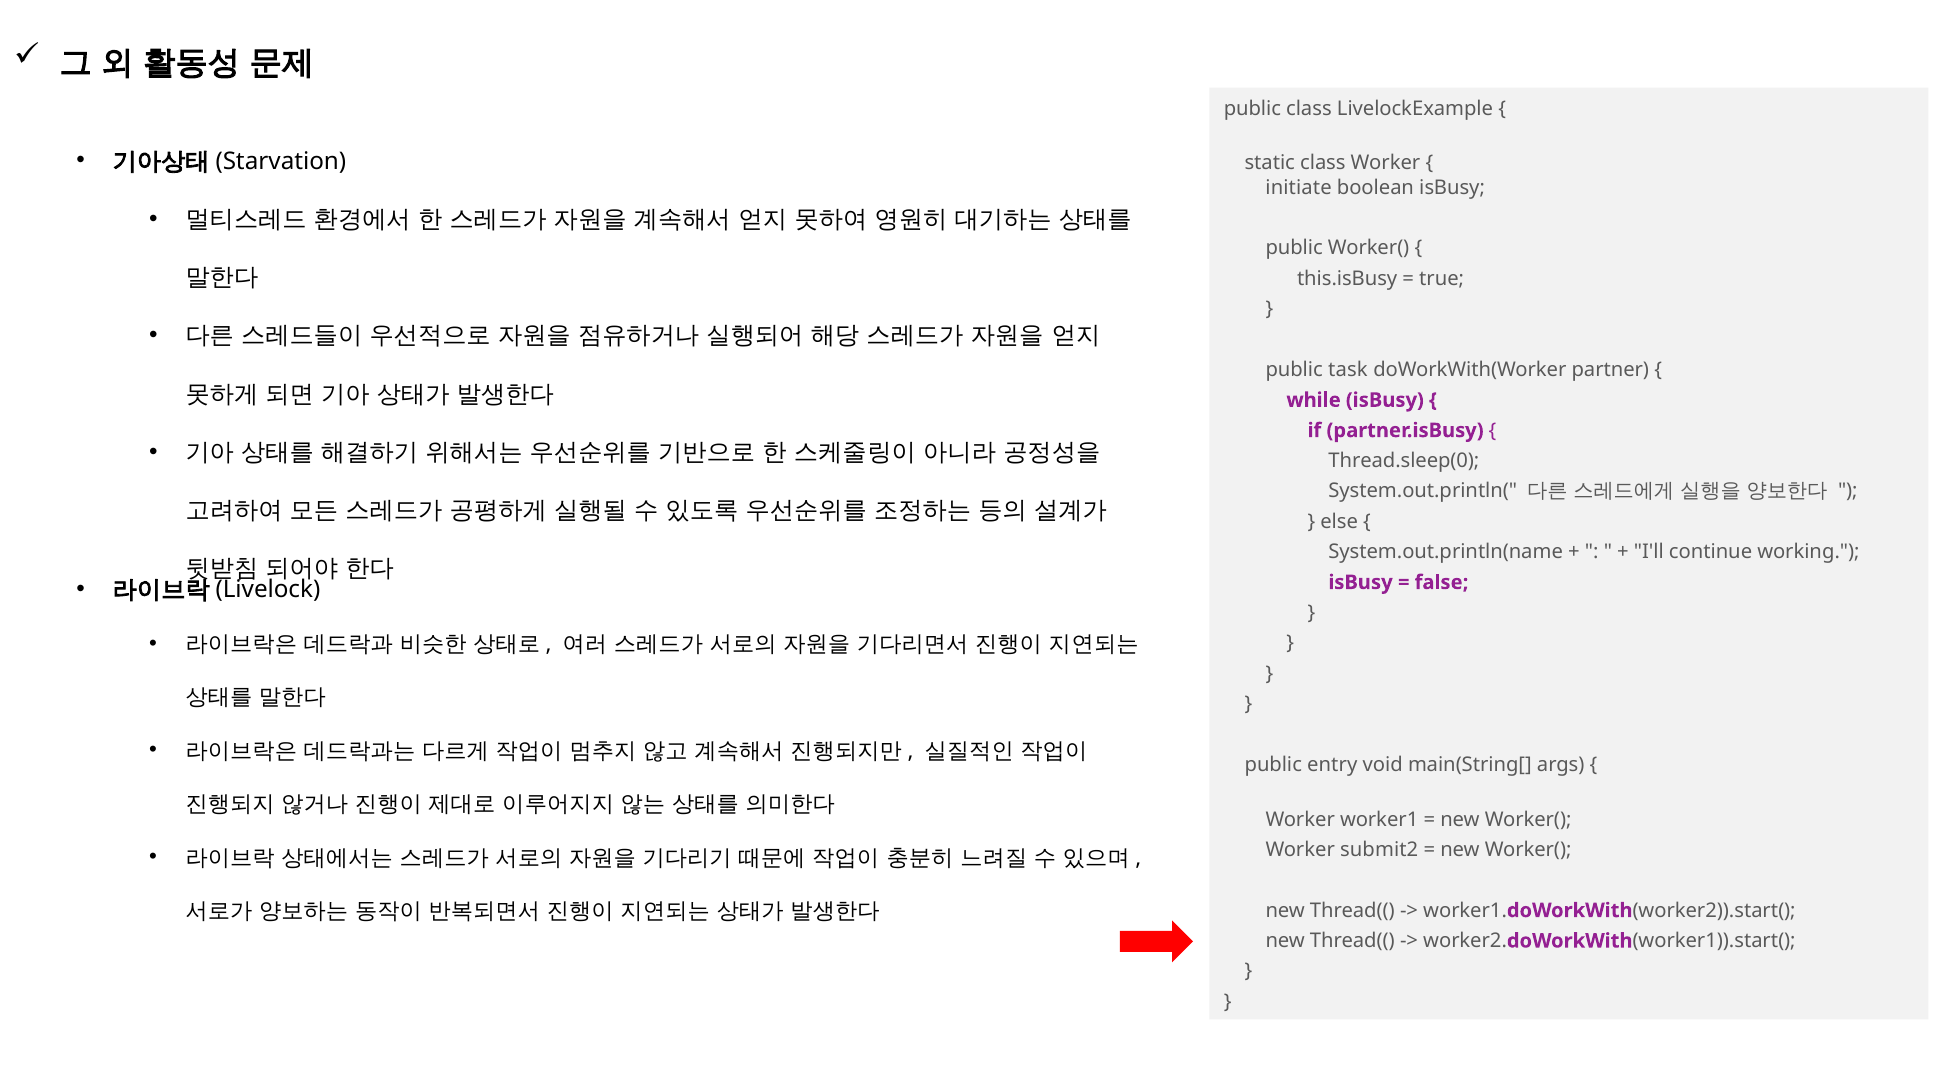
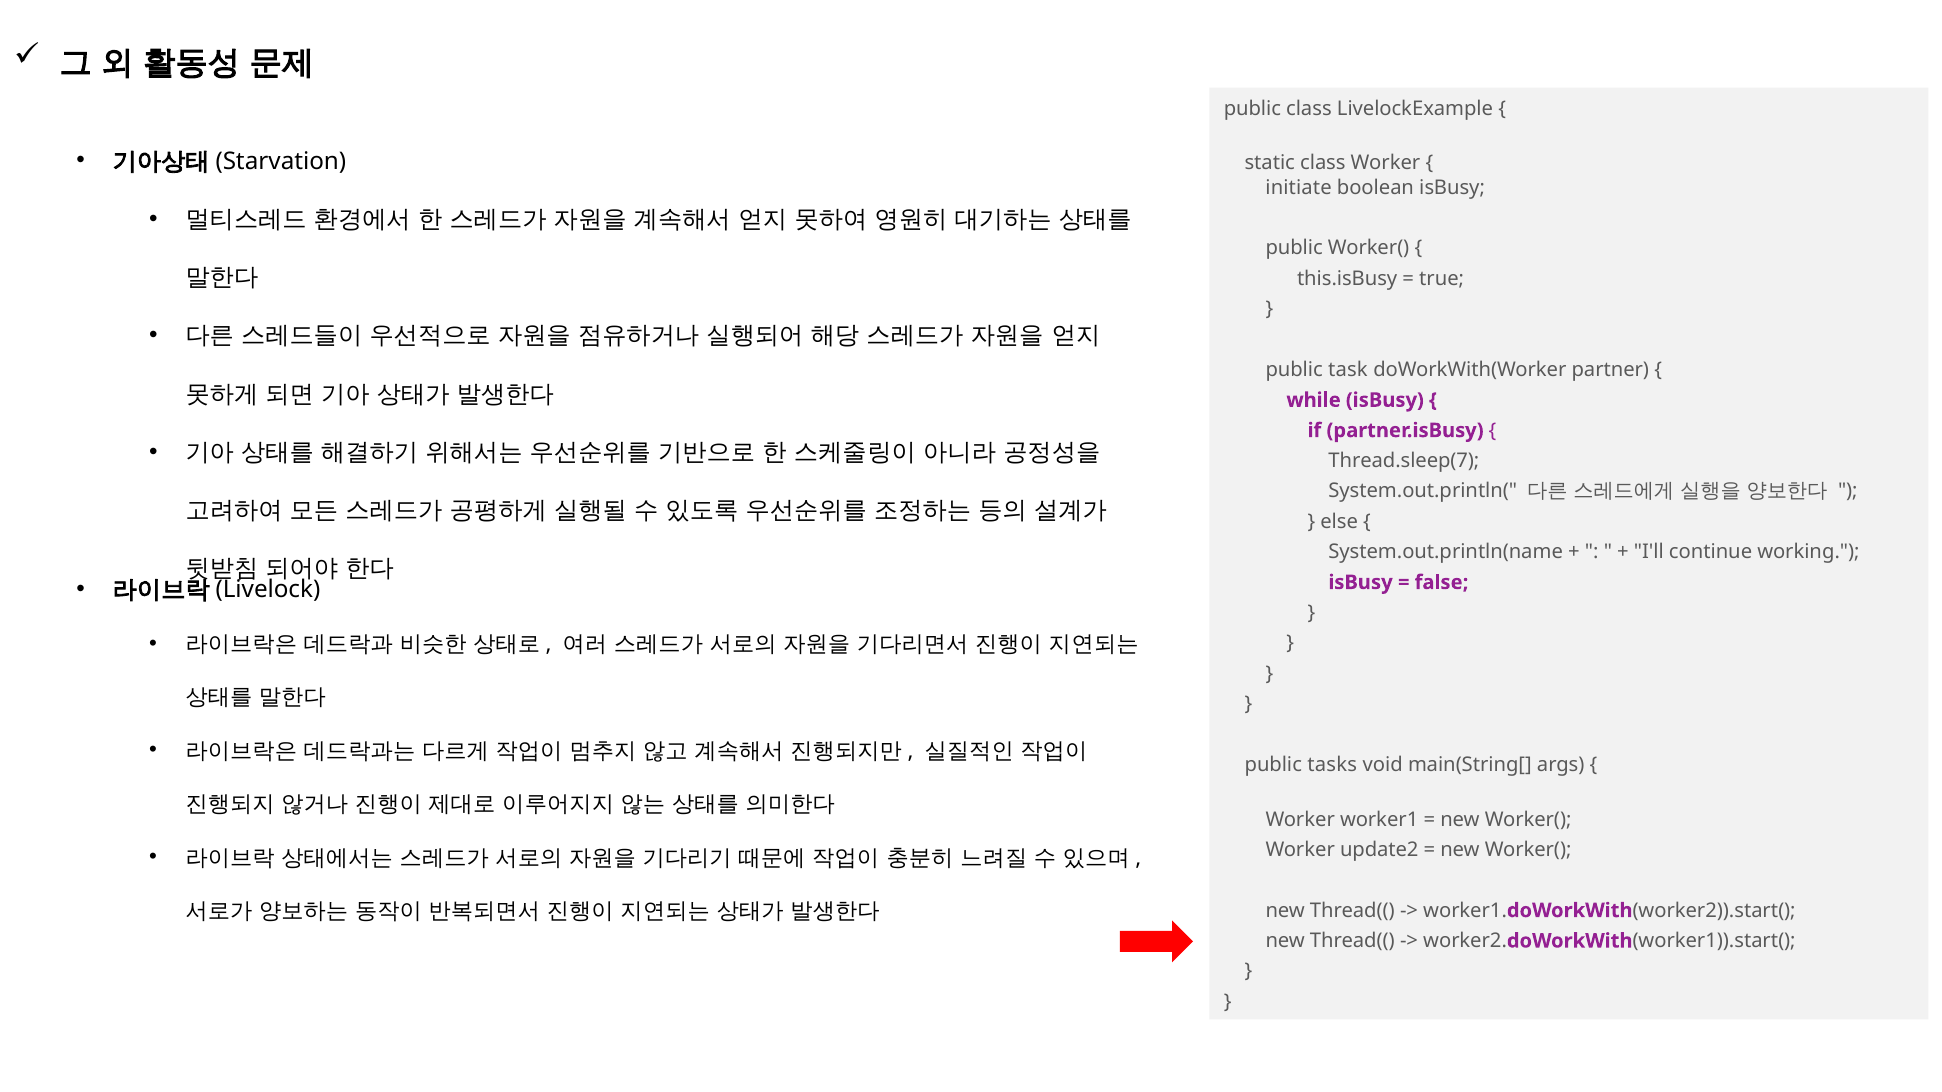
Thread.sleep(0: Thread.sleep(0 -> Thread.sleep(7
entry: entry -> tasks
submit2: submit2 -> update2
